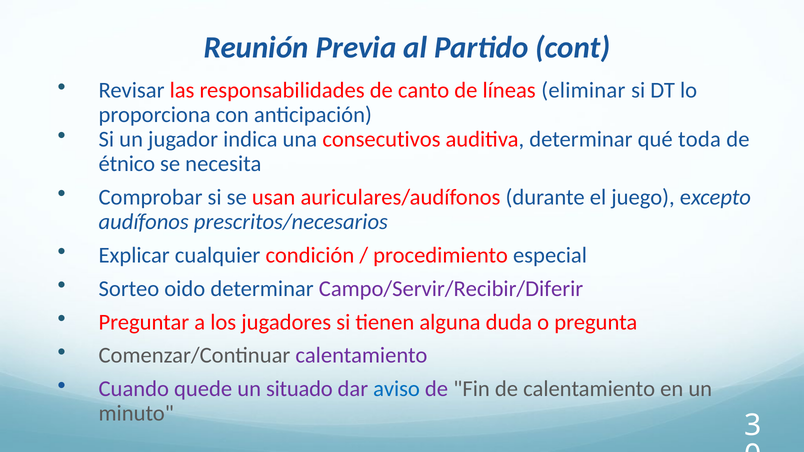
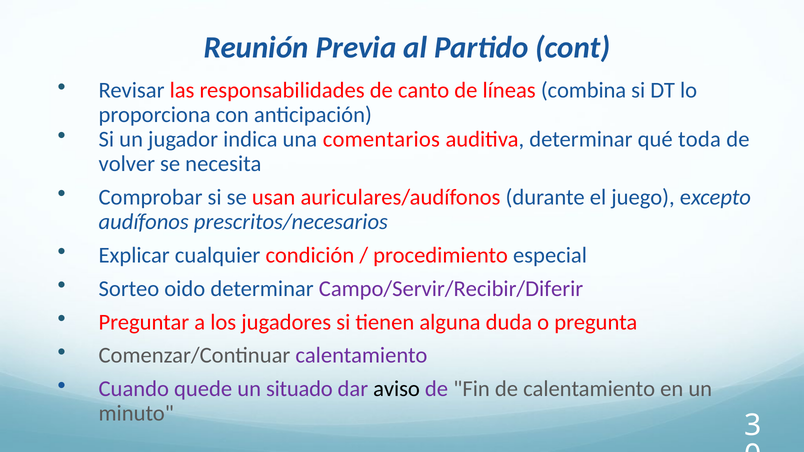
eliminar: eliminar -> combina
consecutivos: consecutivos -> comentarios
étnico: étnico -> volver
aviso colour: blue -> black
